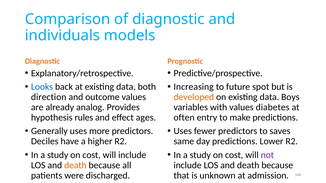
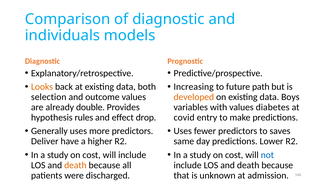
Looks colour: blue -> orange
spot: spot -> path
direction: direction -> selection
analog: analog -> double
ages: ages -> drop
often: often -> covid
Deciles: Deciles -> Deliver
not colour: purple -> blue
